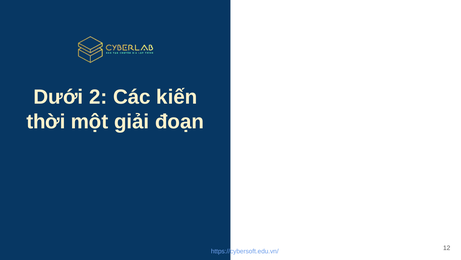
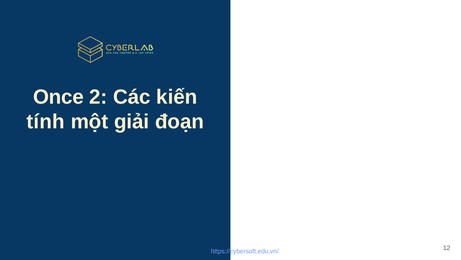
Dưới: Dưới -> Once
thời: thời -> tính
